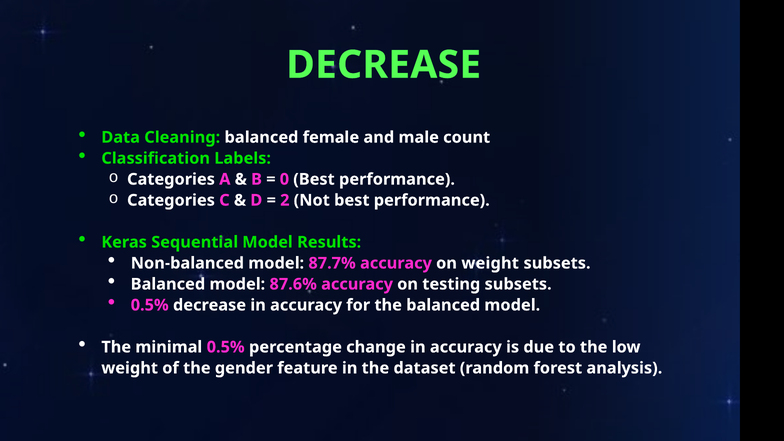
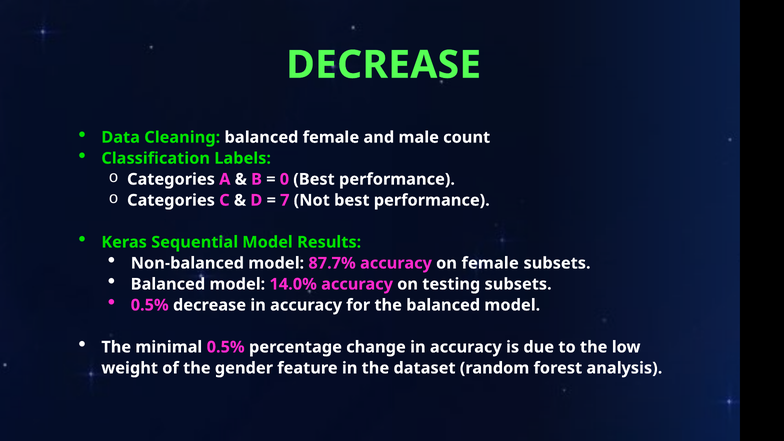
2: 2 -> 7
on weight: weight -> female
87.6%: 87.6% -> 14.0%
